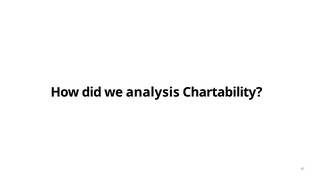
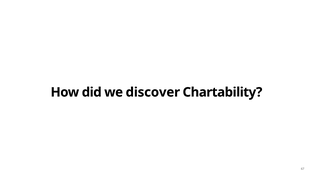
analysis: analysis -> discover
